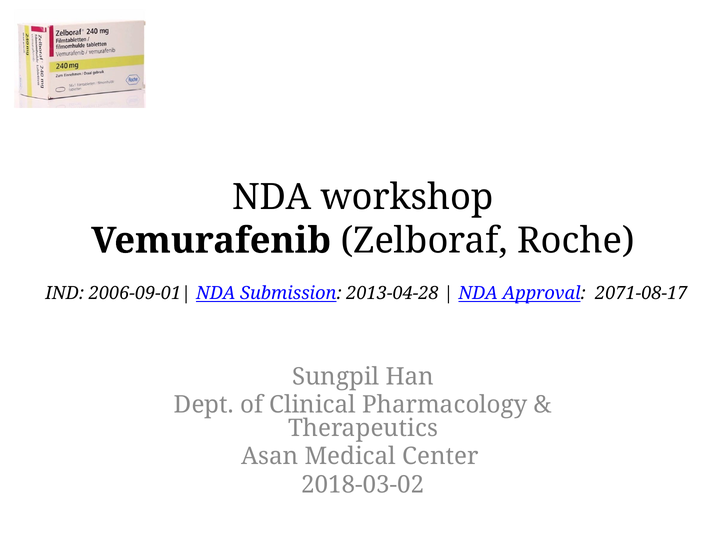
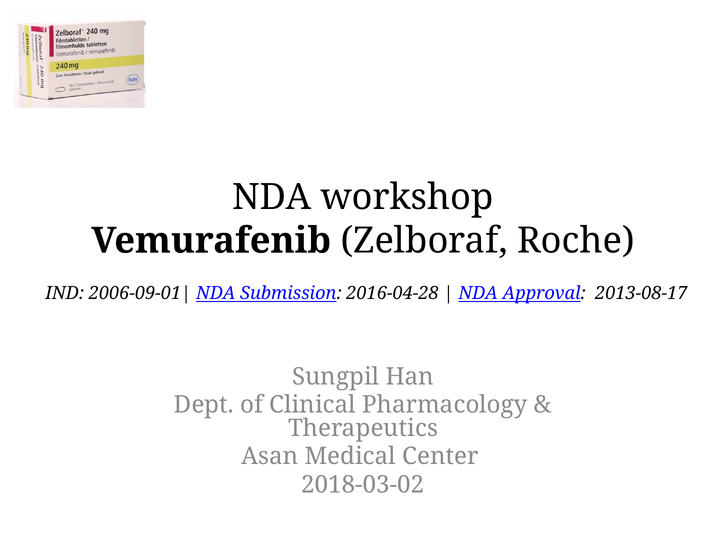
2013-04-28: 2013-04-28 -> 2016-04-28
2071-08-17: 2071-08-17 -> 2013-08-17
